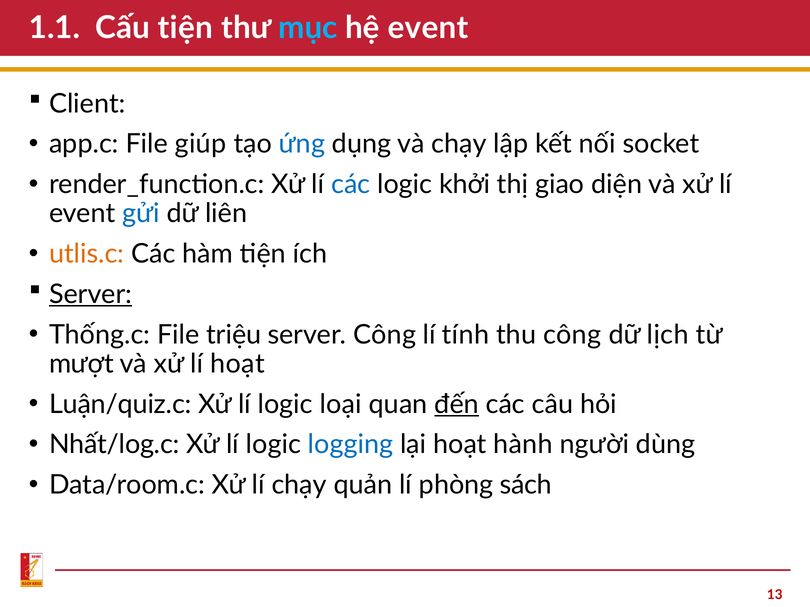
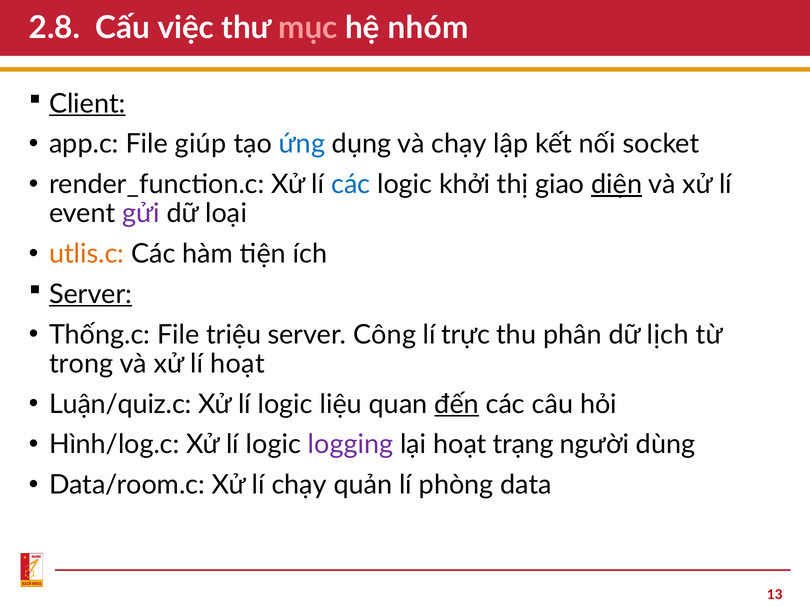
1.1: 1.1 -> 2.8
Cấu tiện: tiện -> việc
mục colour: light blue -> pink
hệ event: event -> nhóm
Client underline: none -> present
diện underline: none -> present
gửi colour: blue -> purple
liên: liên -> loại
tính: tính -> trực
thu công: công -> phân
mượt: mượt -> trong
loại: loại -> liệu
Nhất/log.c: Nhất/log.c -> Hình/log.c
logging colour: blue -> purple
hành: hành -> trạng
sách: sách -> data
